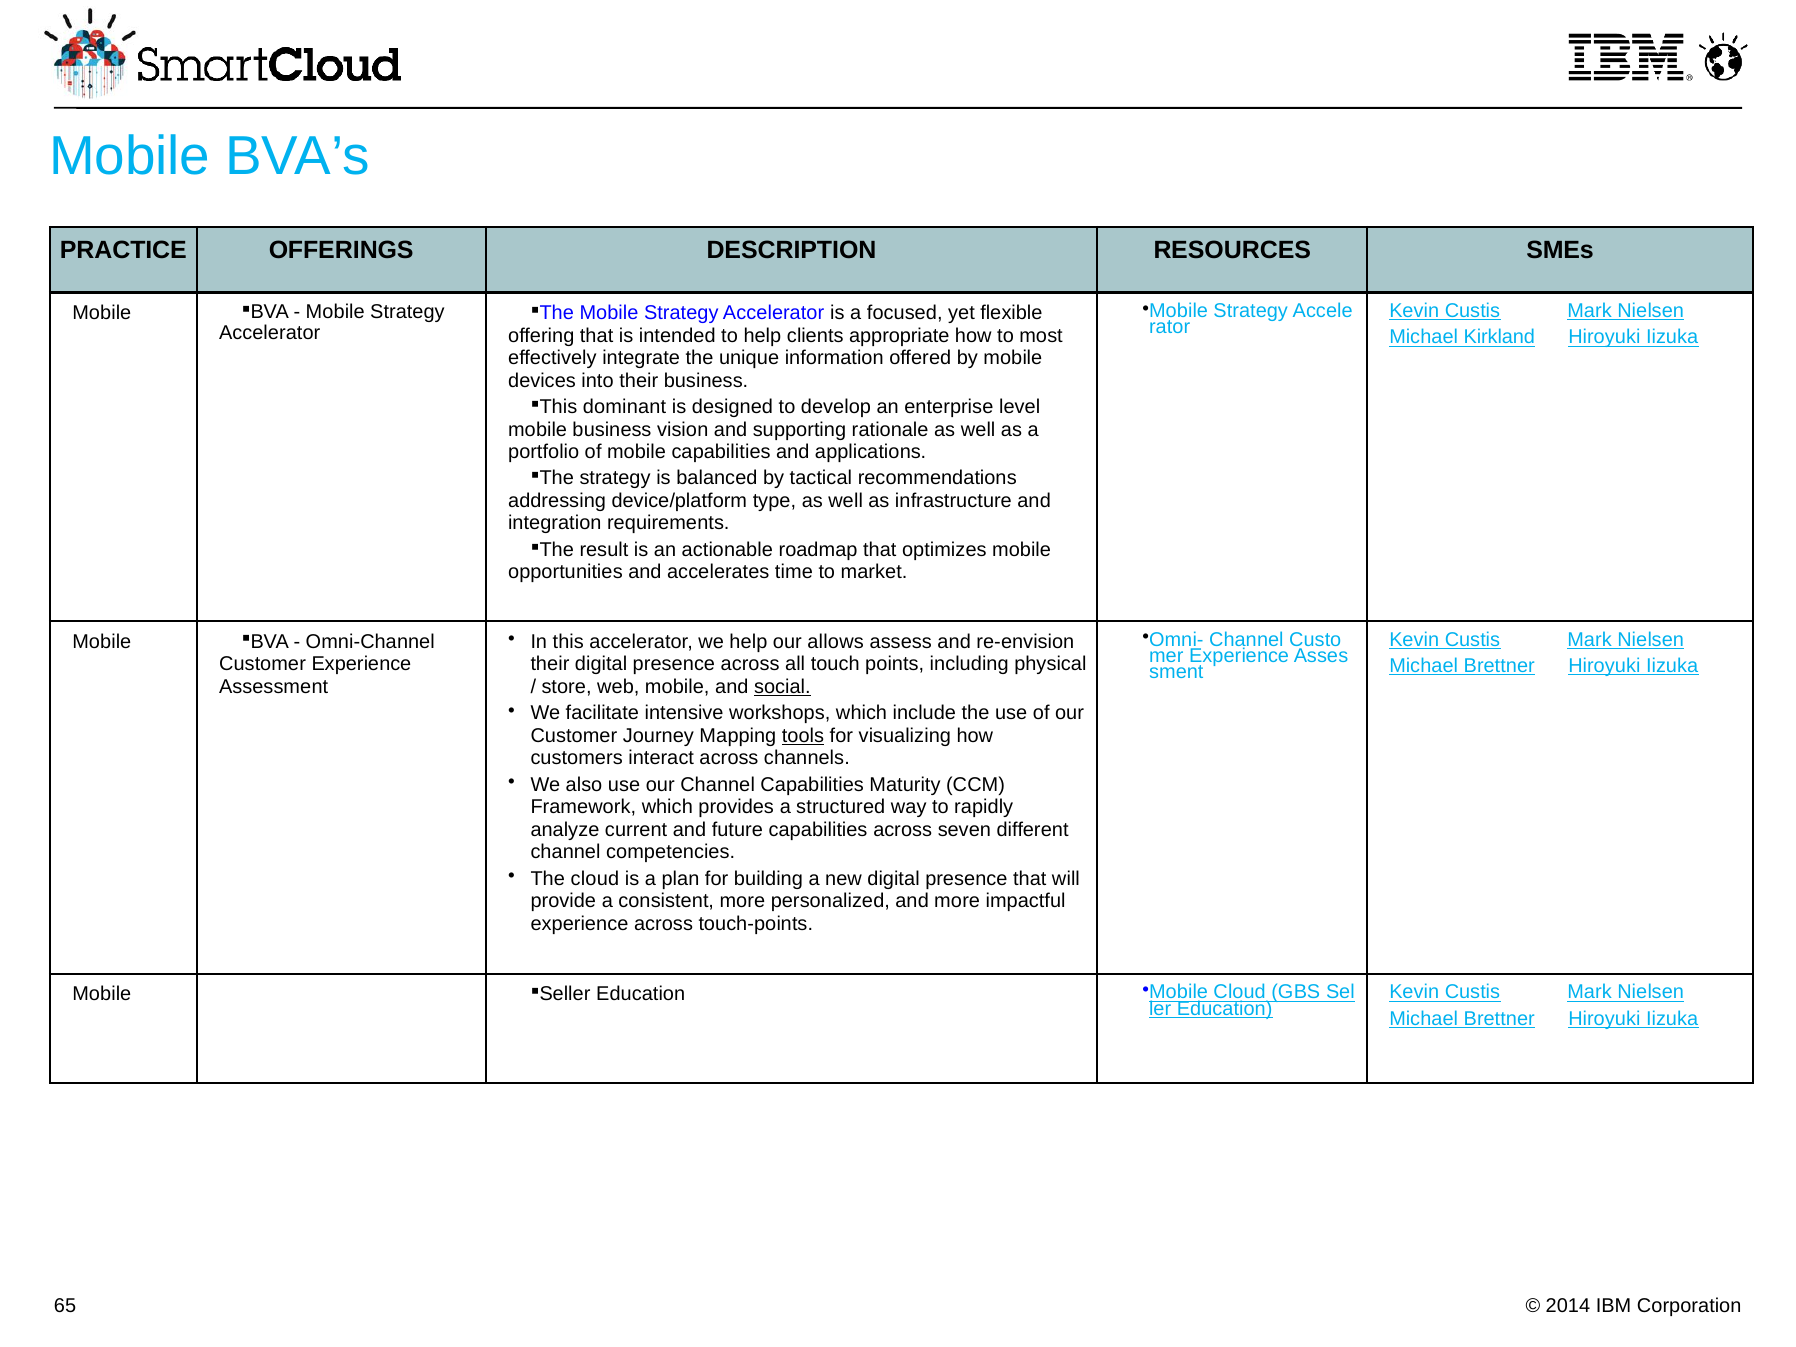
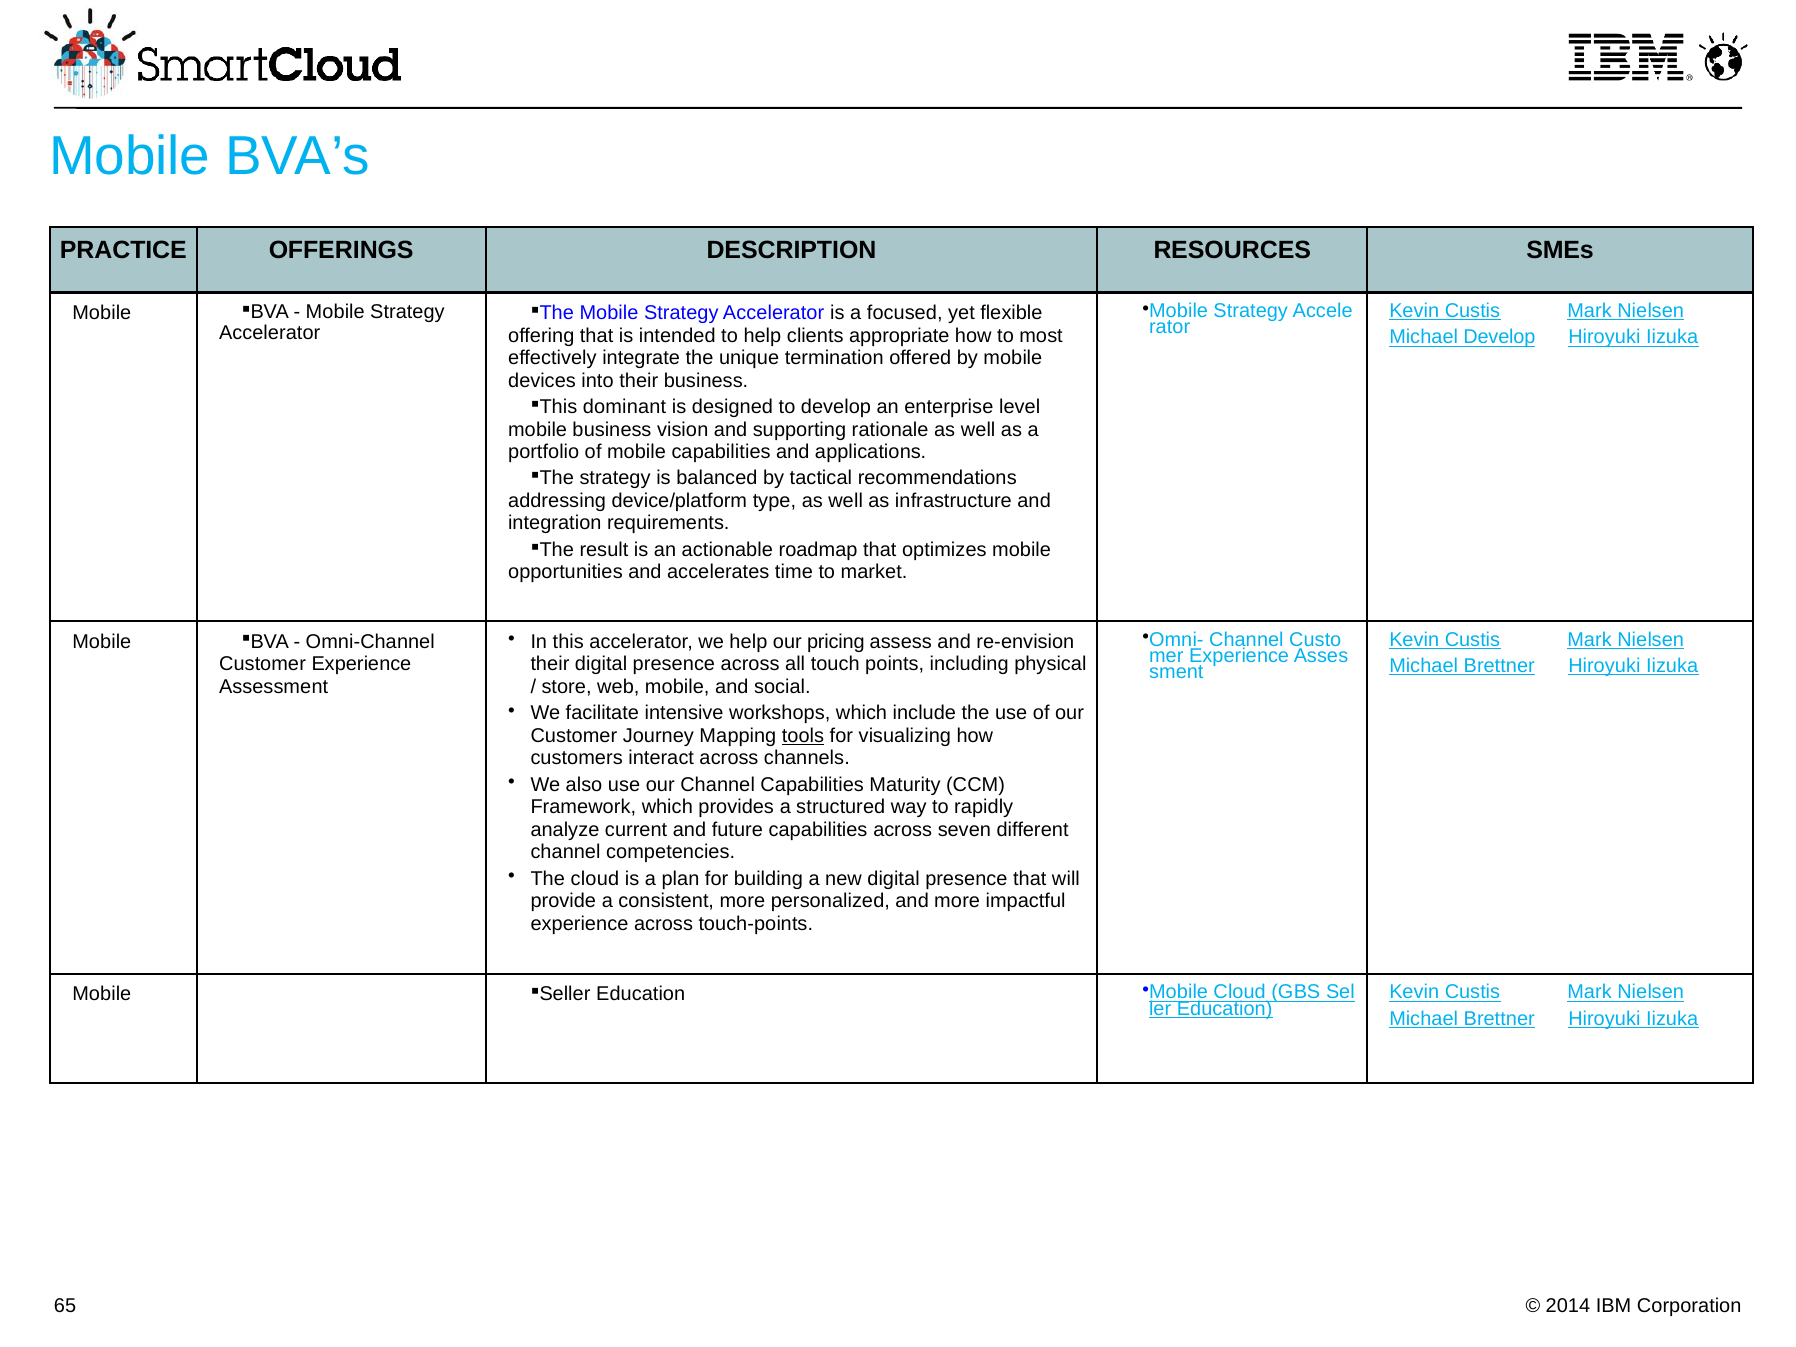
Michael Kirkland: Kirkland -> Develop
information: information -> termination
allows: allows -> pricing
social underline: present -> none
